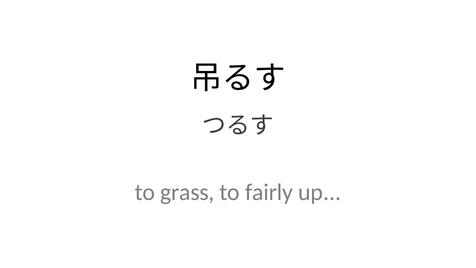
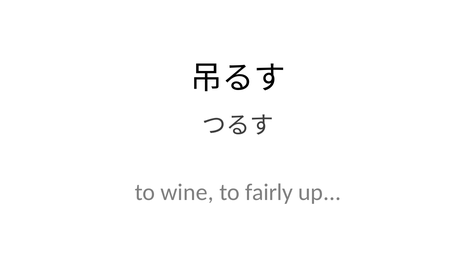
grass: grass -> wine
